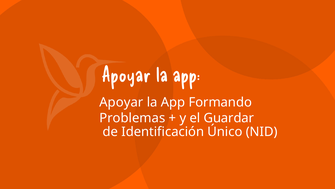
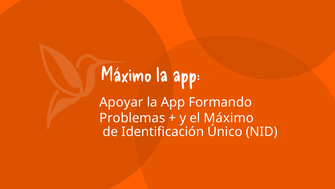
Apoyar at (126, 75): Apoyar -> Máximo
el Guardar: Guardar -> Máximo
